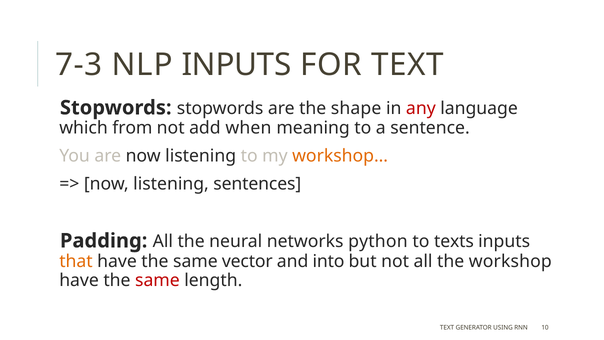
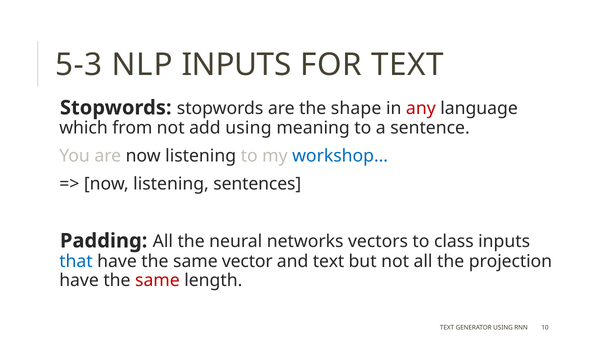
7-3: 7-3 -> 5-3
add when: when -> using
workshop… colour: orange -> blue
python: python -> vectors
texts: texts -> class
that colour: orange -> blue
and into: into -> text
workshop: workshop -> projection
